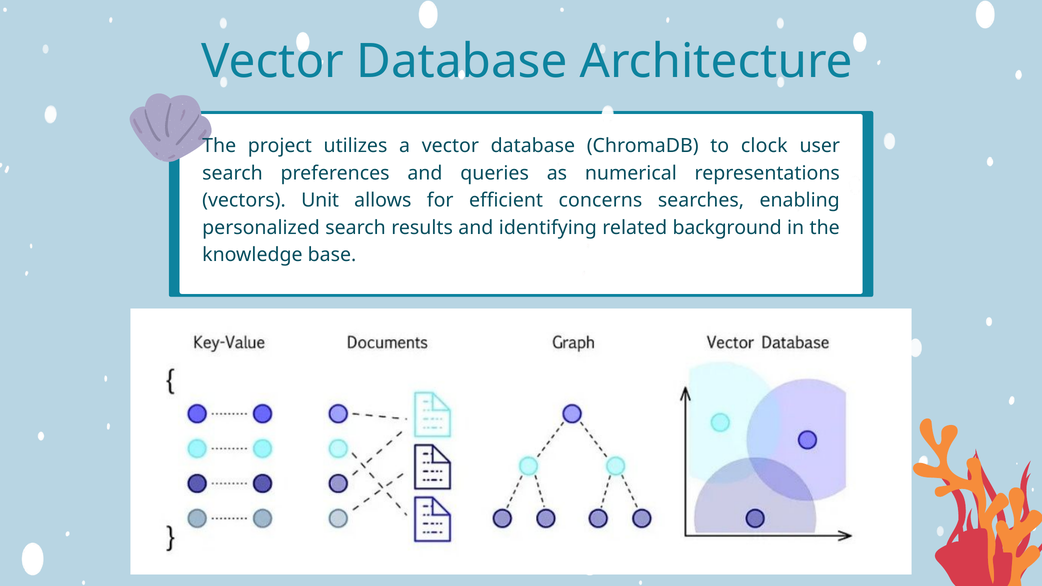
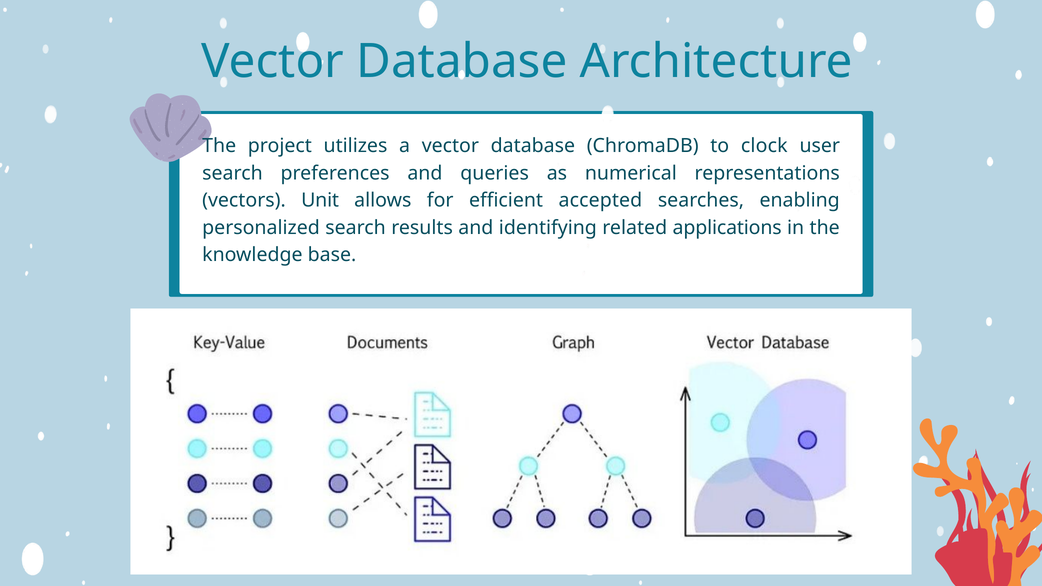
concerns: concerns -> accepted
background: background -> applications
